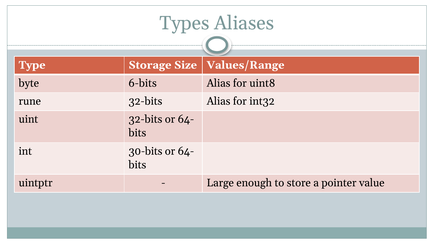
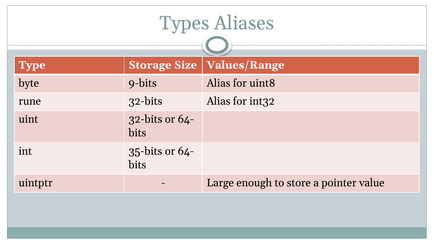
6-bits: 6-bits -> 9-bits
30-bits: 30-bits -> 35-bits
